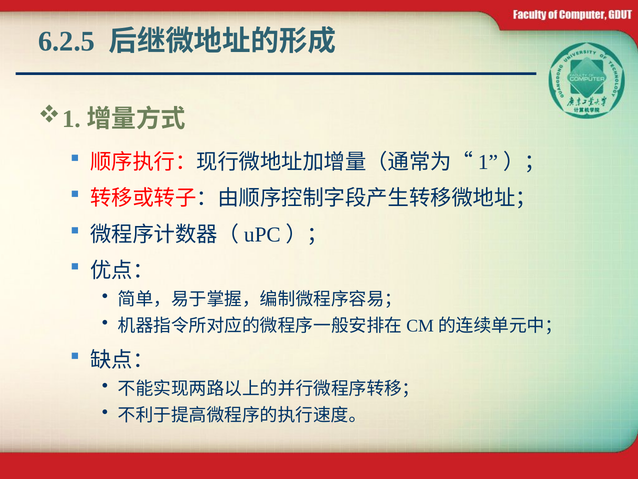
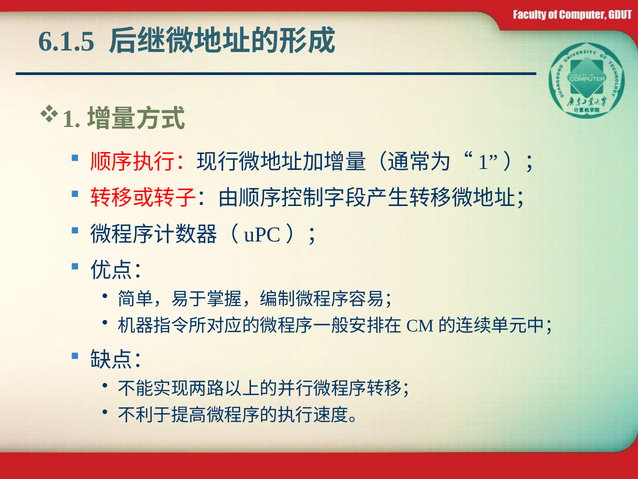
6.2.5: 6.2.5 -> 6.1.5
